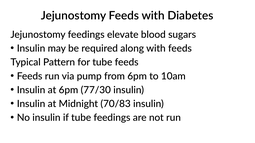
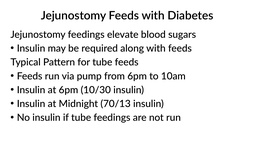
77/30: 77/30 -> 10/30
70/83: 70/83 -> 70/13
